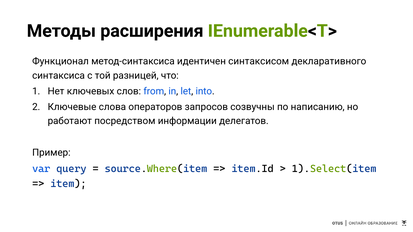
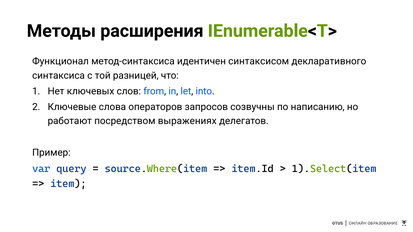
информации: информации -> выражениях
